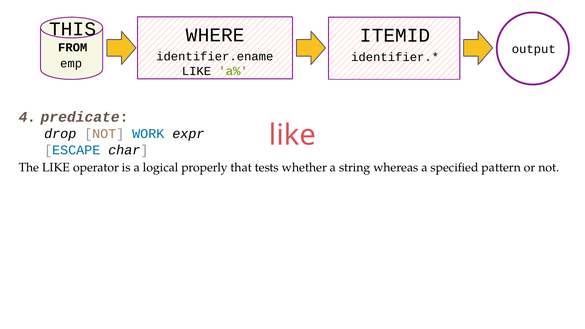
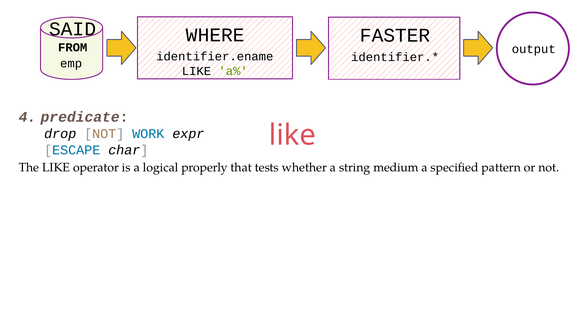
THIS: THIS -> SAID
ITEMID: ITEMID -> FASTER
whereas: whereas -> medium
